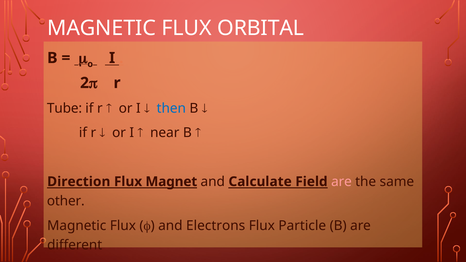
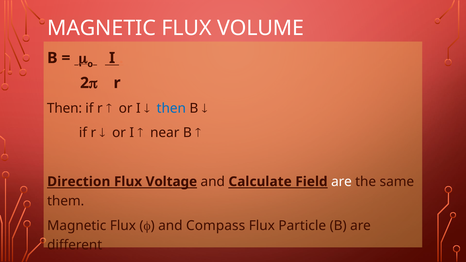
ORBITAL: ORBITAL -> VOLUME
Tube at (65, 108): Tube -> Then
Magnet: Magnet -> Voltage
are at (341, 182) colour: pink -> white
other: other -> them
Electrons: Electrons -> Compass
